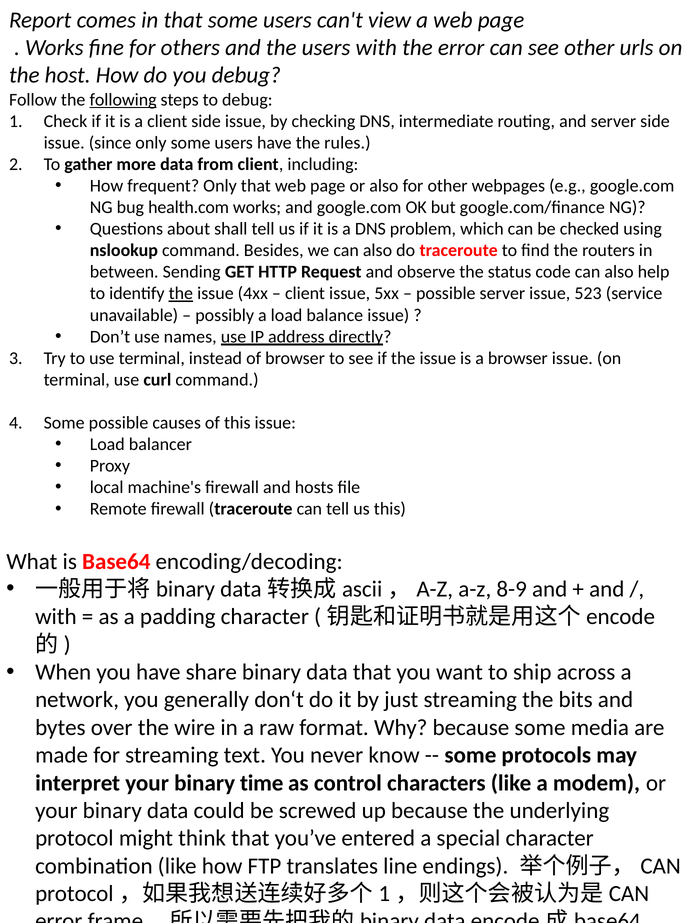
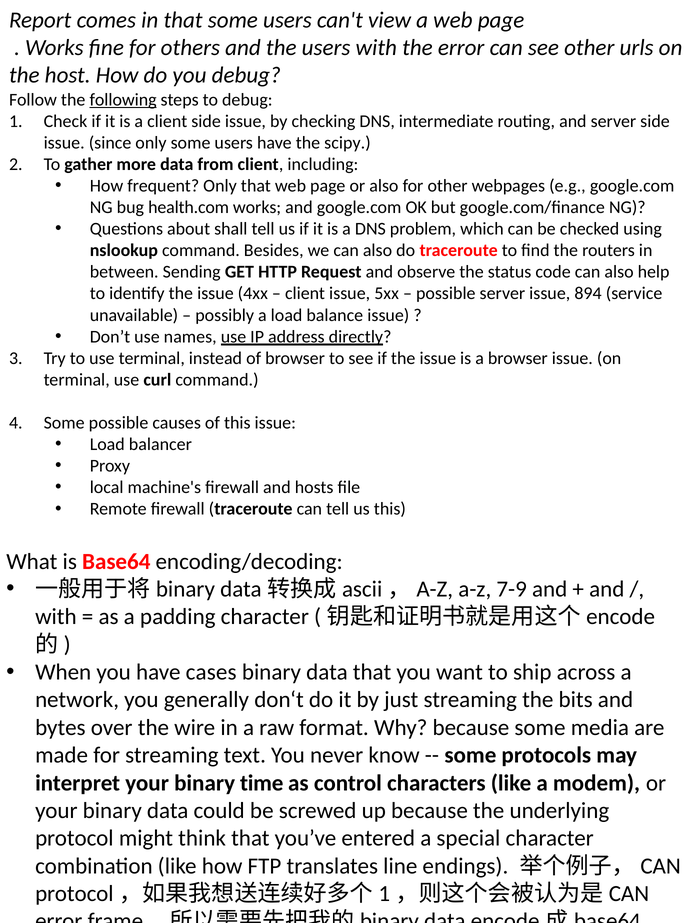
rules: rules -> scipy
the at (181, 293) underline: present -> none
523: 523 -> 894
8-9: 8-9 -> 7-9
share: share -> cases
